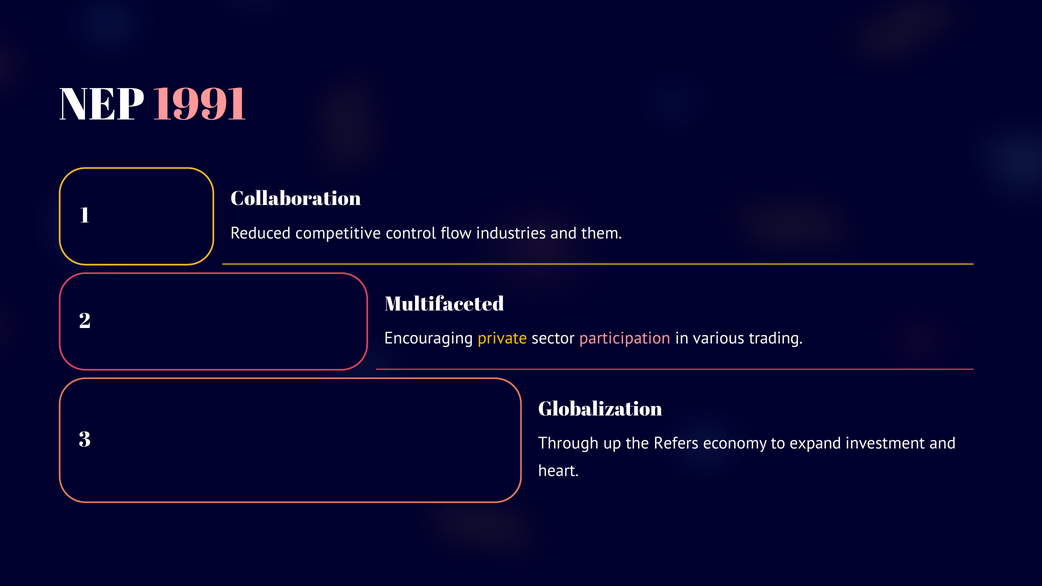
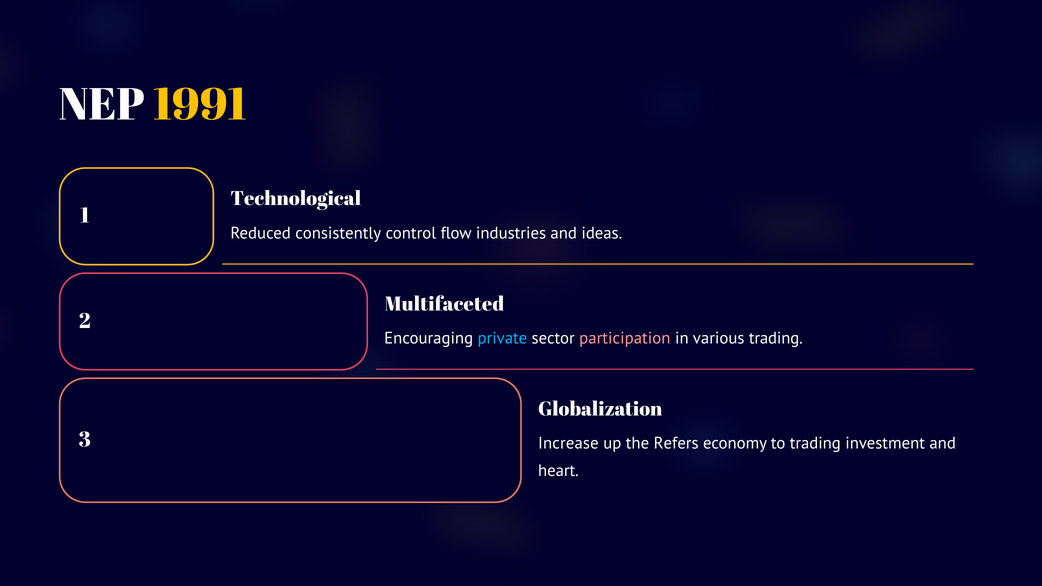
1991 colour: pink -> yellow
Collaboration: Collaboration -> Technological
competitive: competitive -> consistently
them: them -> ideas
private colour: yellow -> light blue
Through: Through -> Increase
to expand: expand -> trading
